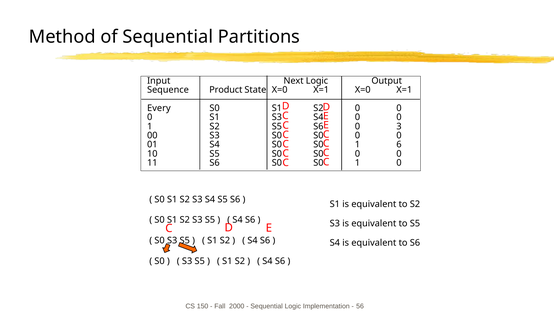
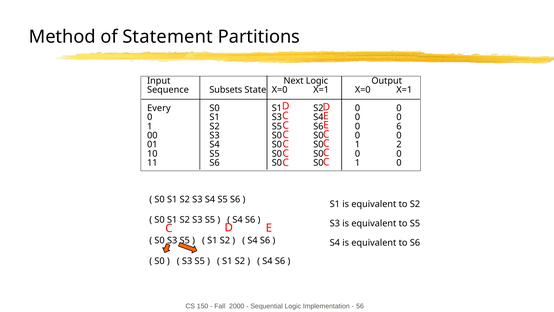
of Sequential: Sequential -> Statement
Product: Product -> Subsets
3: 3 -> 6
6: 6 -> 2
